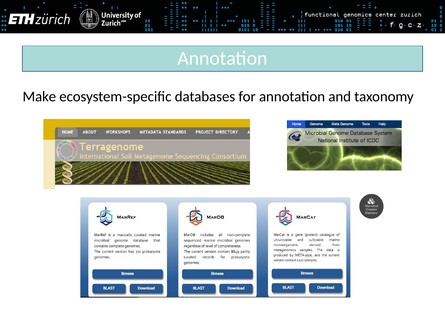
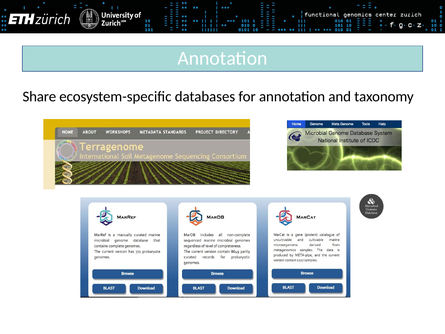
Make: Make -> Share
